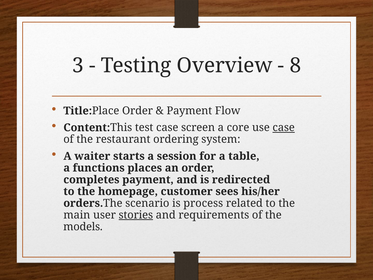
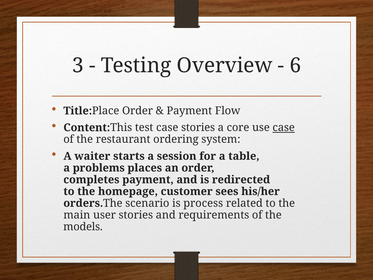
8: 8 -> 6
case screen: screen -> stories
functions: functions -> problems
stories at (136, 215) underline: present -> none
